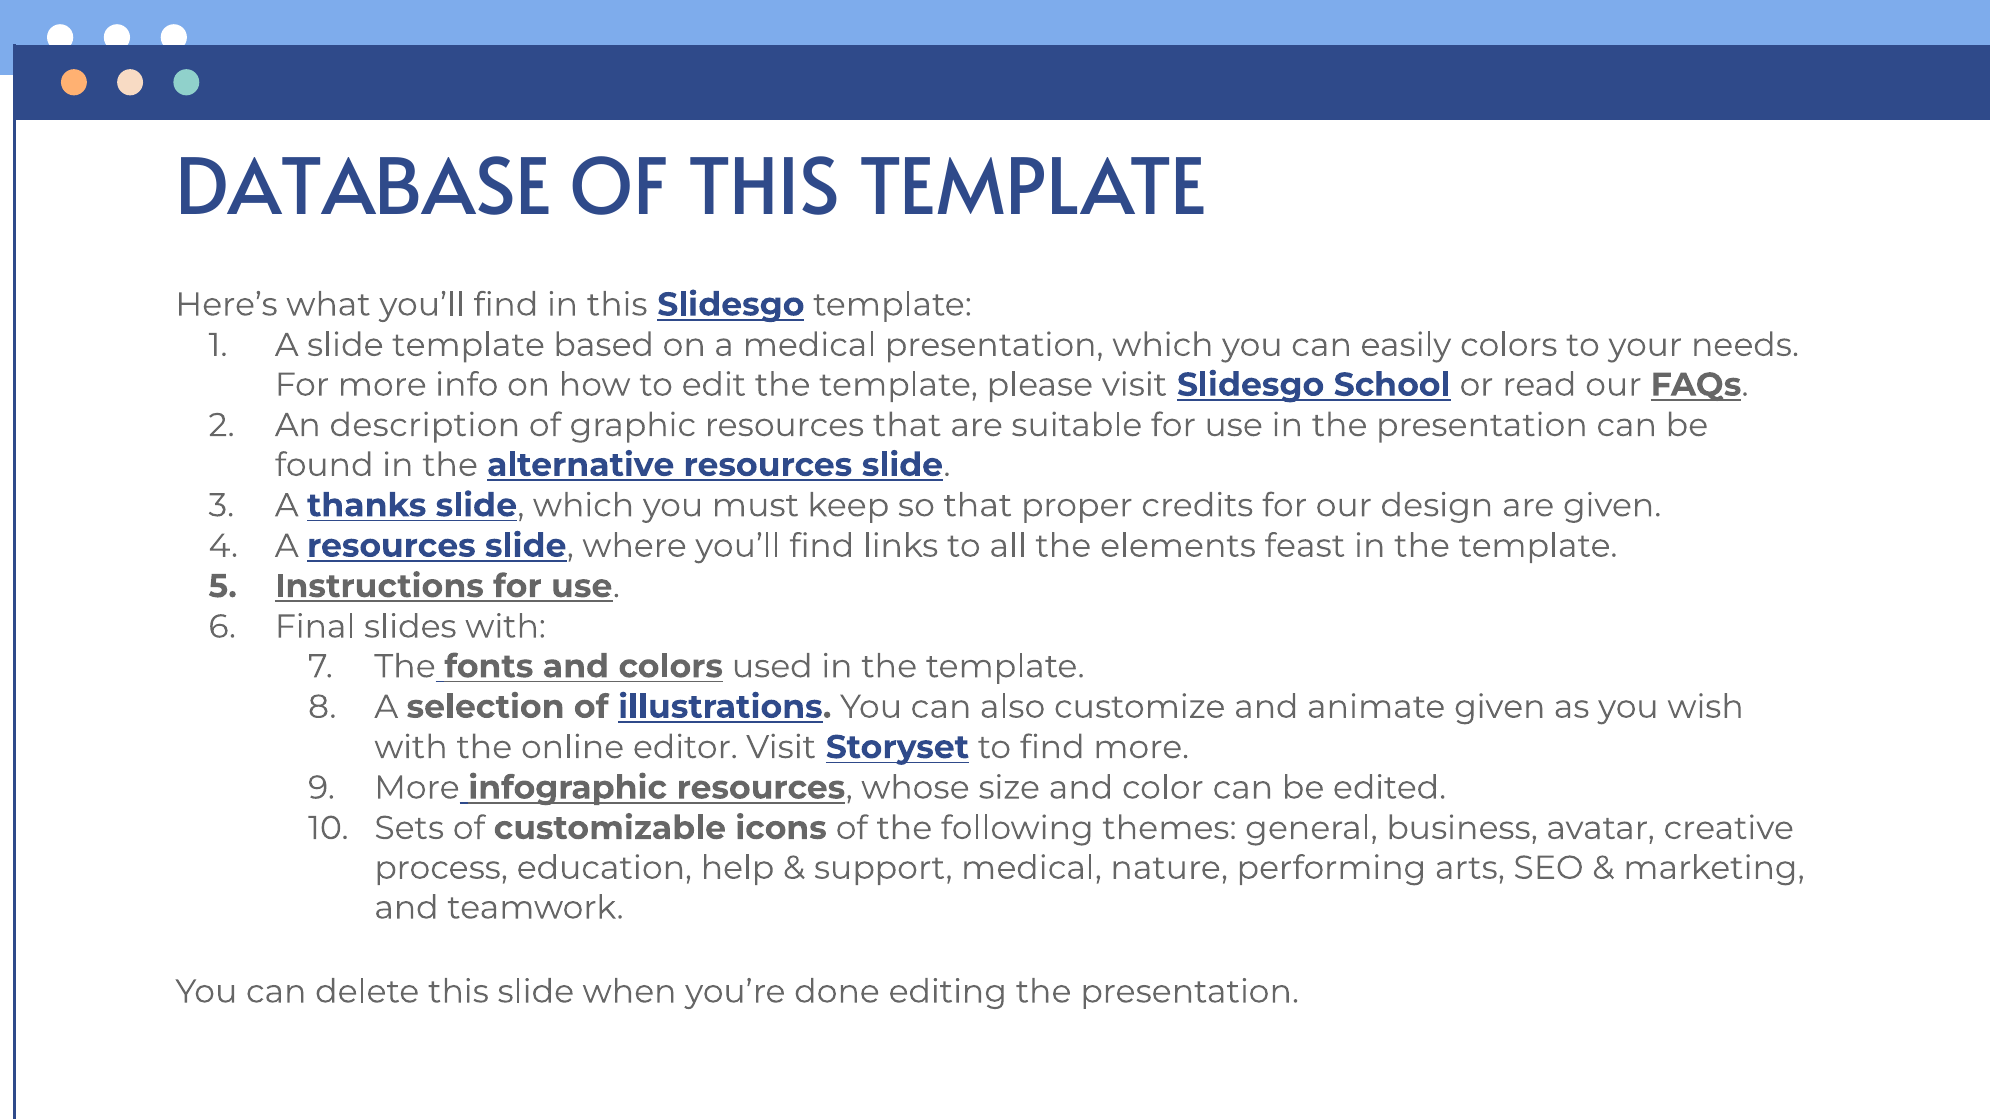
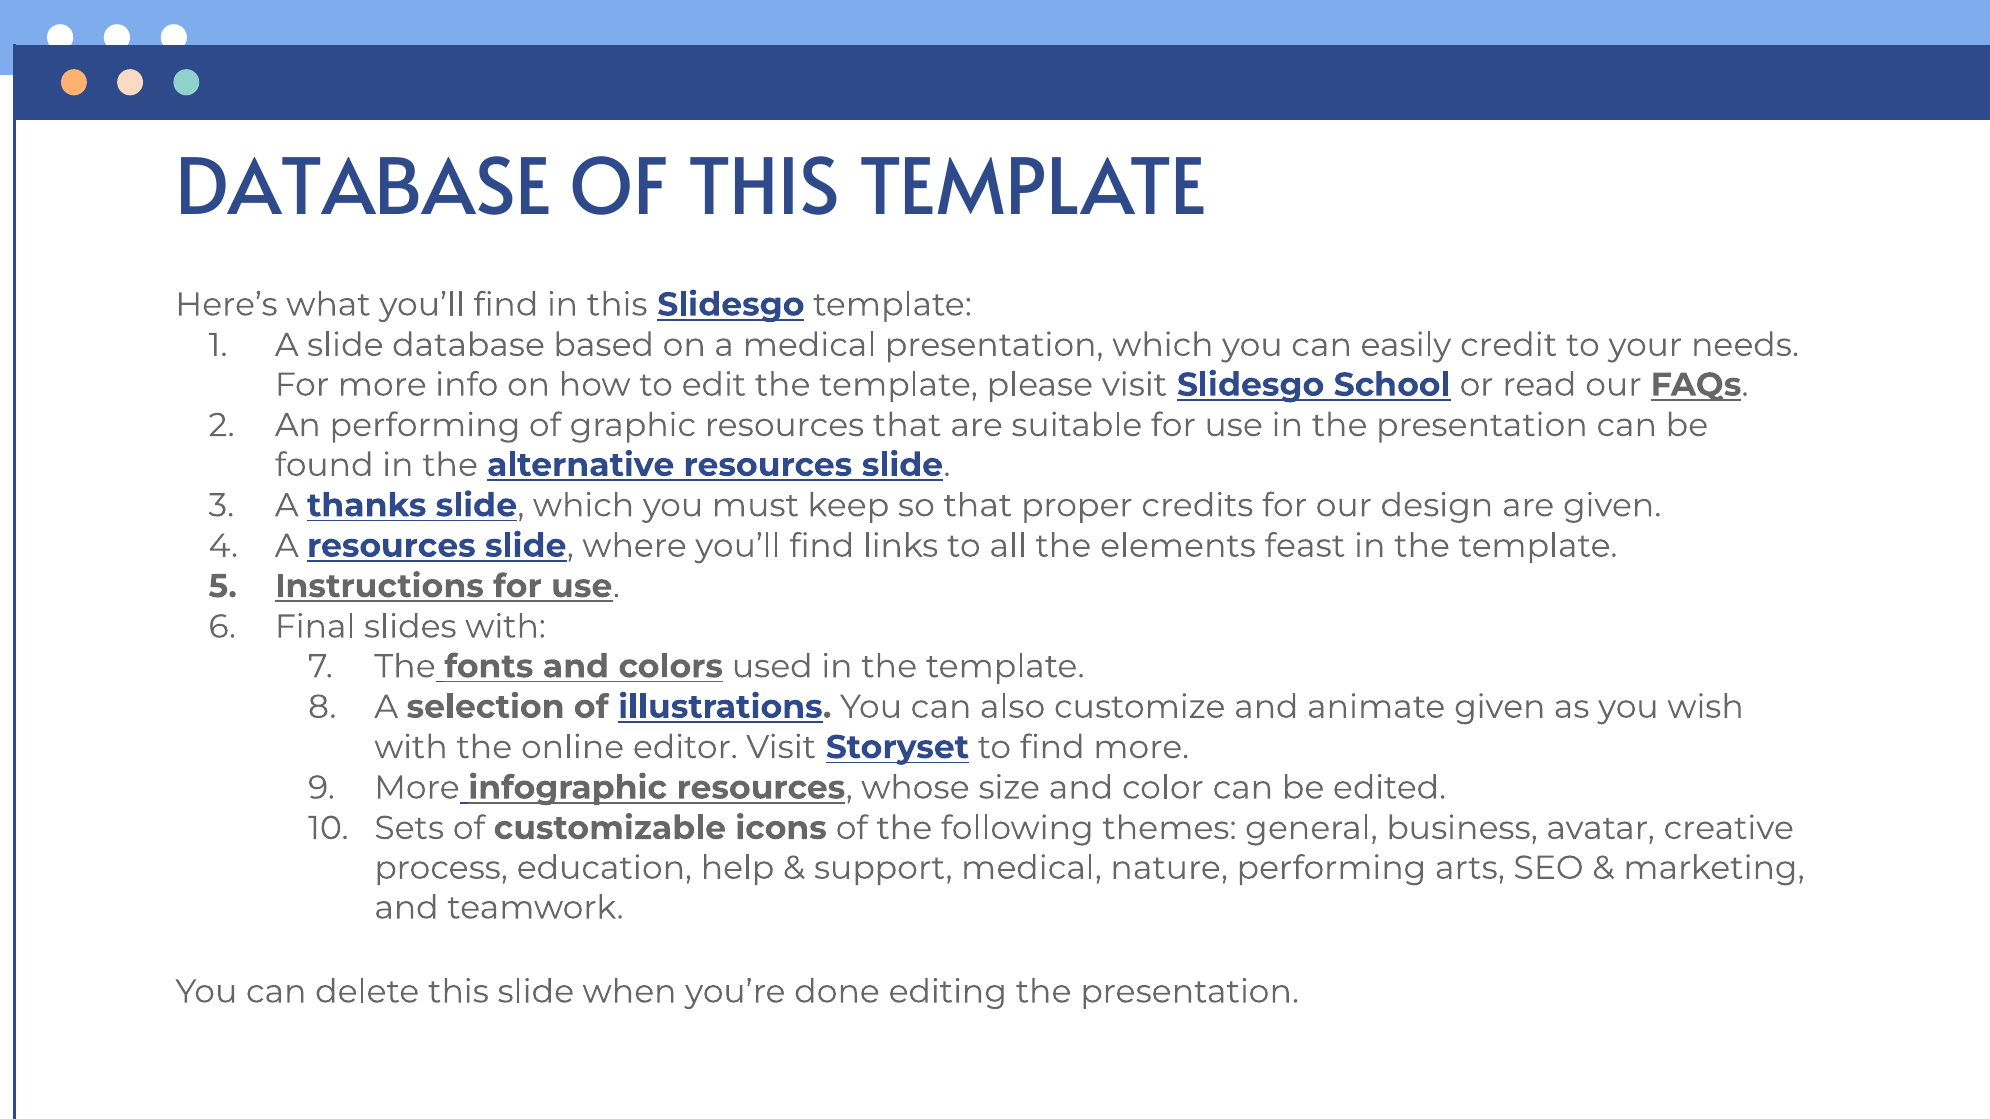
slide template: template -> database
easily colors: colors -> credit
An description: description -> performing
